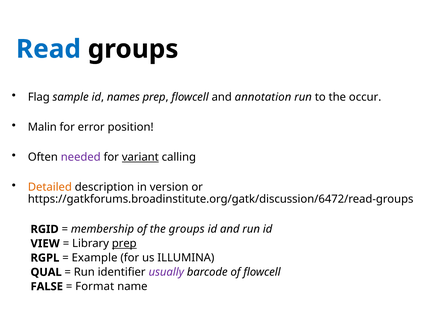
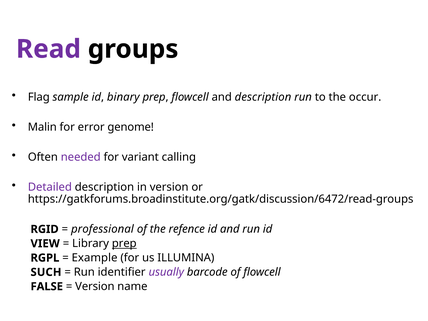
Read colour: blue -> purple
names: names -> binary
and annotation: annotation -> description
position: position -> genome
variant underline: present -> none
Detailed colour: orange -> purple
membership: membership -> professional
the groups: groups -> refence
QUAL: QUAL -> SUCH
Format at (95, 287): Format -> Version
